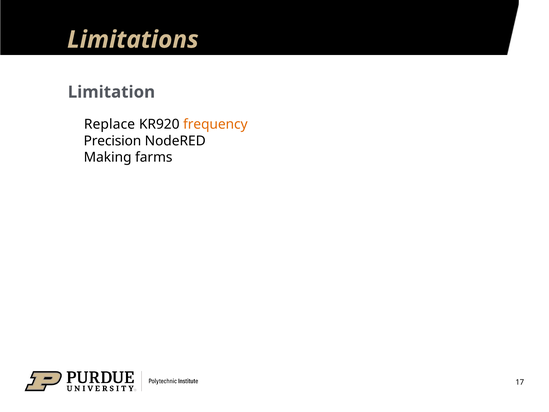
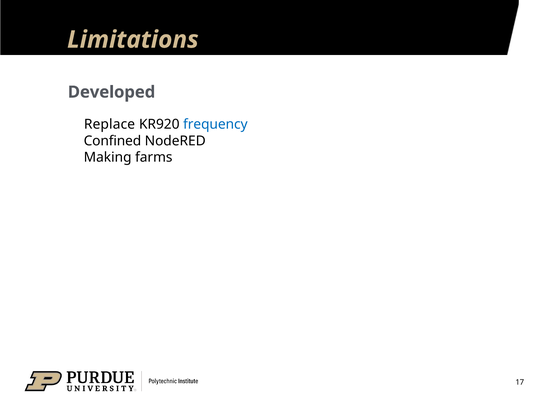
Limitation: Limitation -> Developed
frequency colour: orange -> blue
Precision: Precision -> Confined
